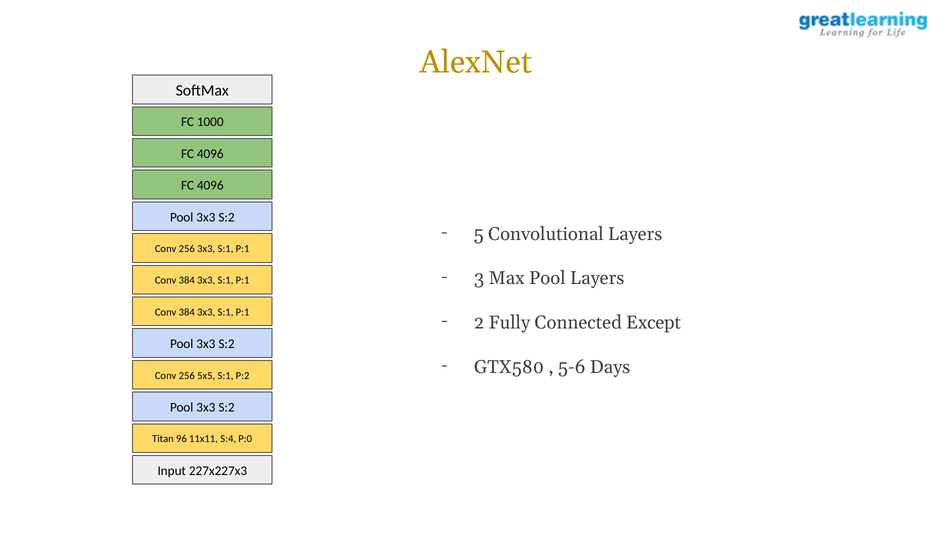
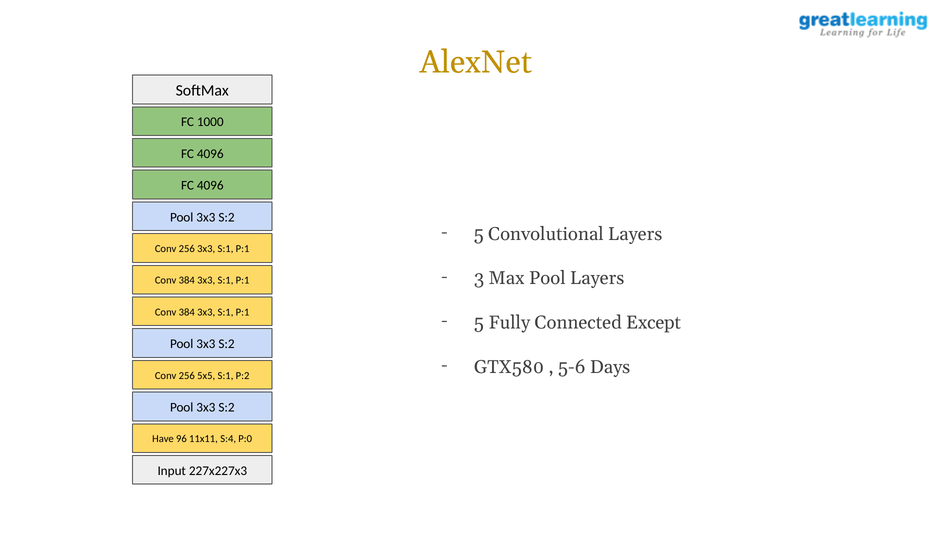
2 at (479, 323): 2 -> 5
Titan: Titan -> Have
